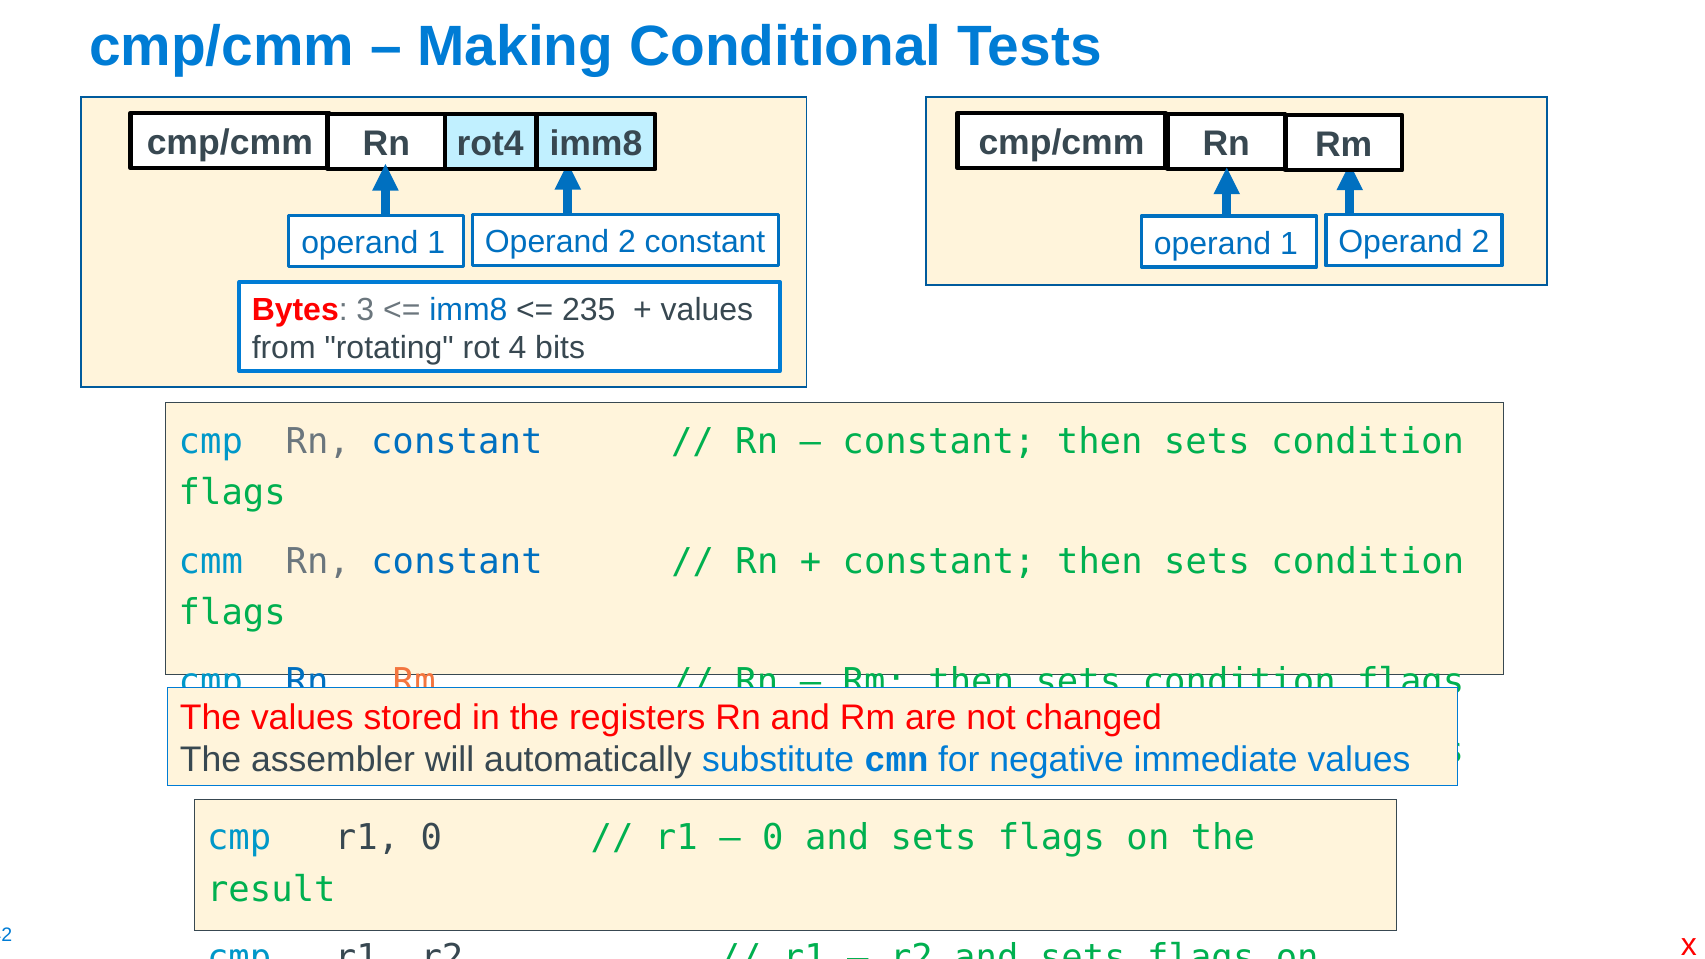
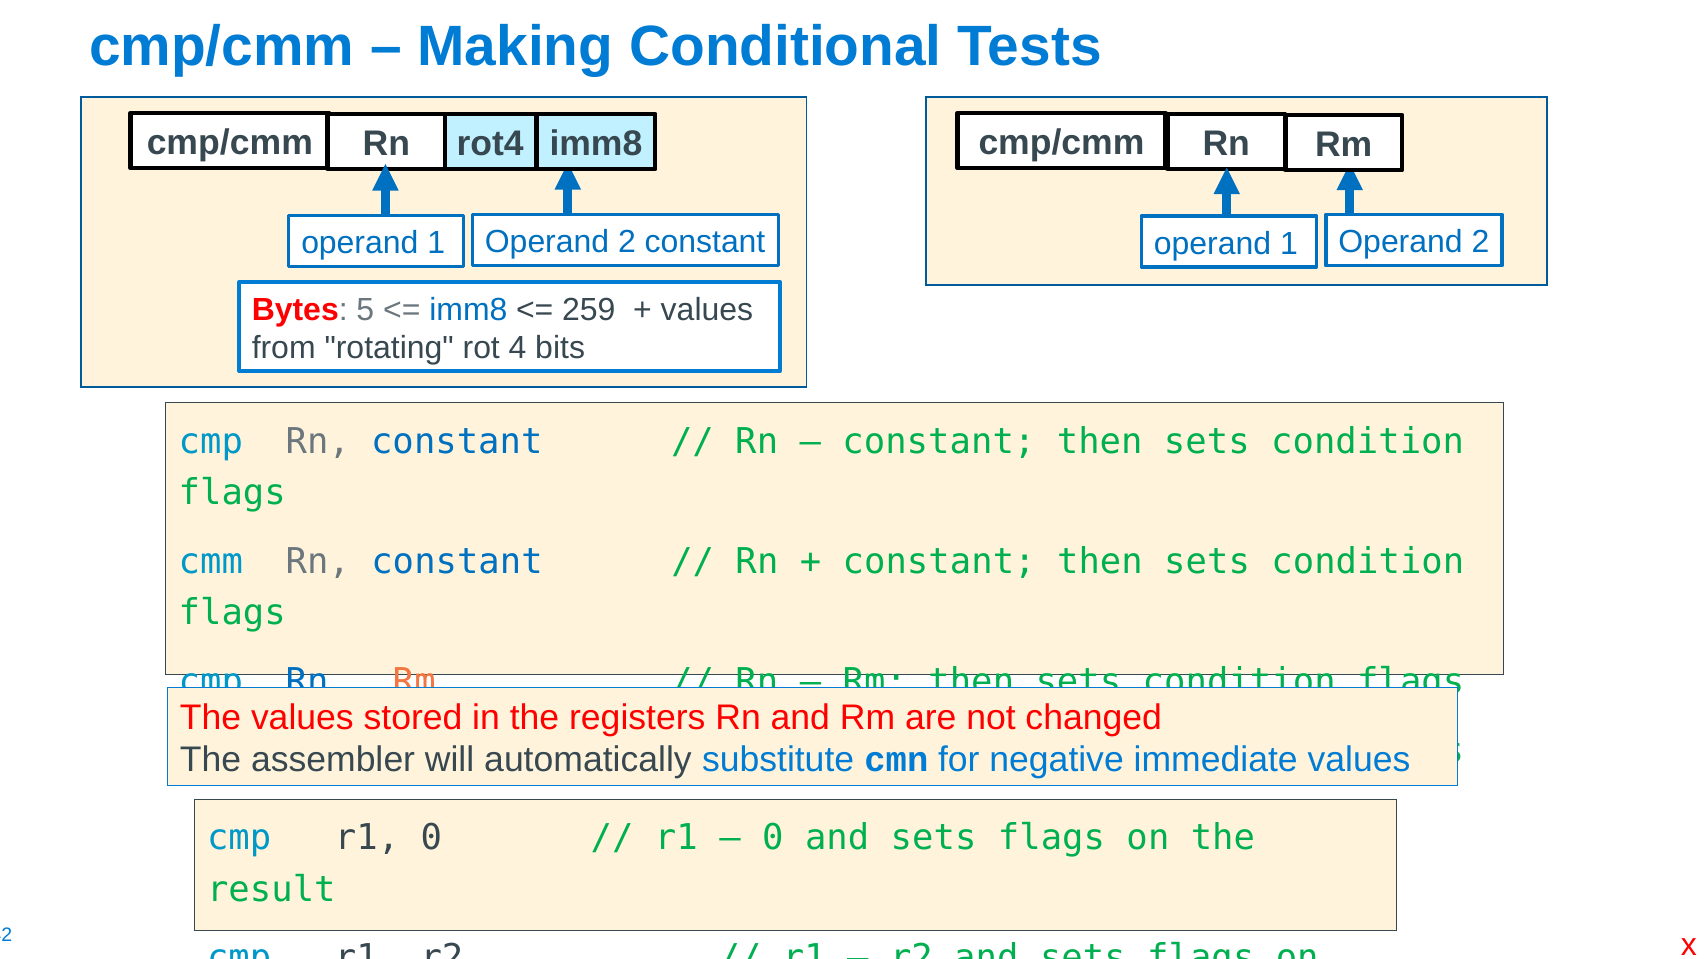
3: 3 -> 5
235: 235 -> 259
